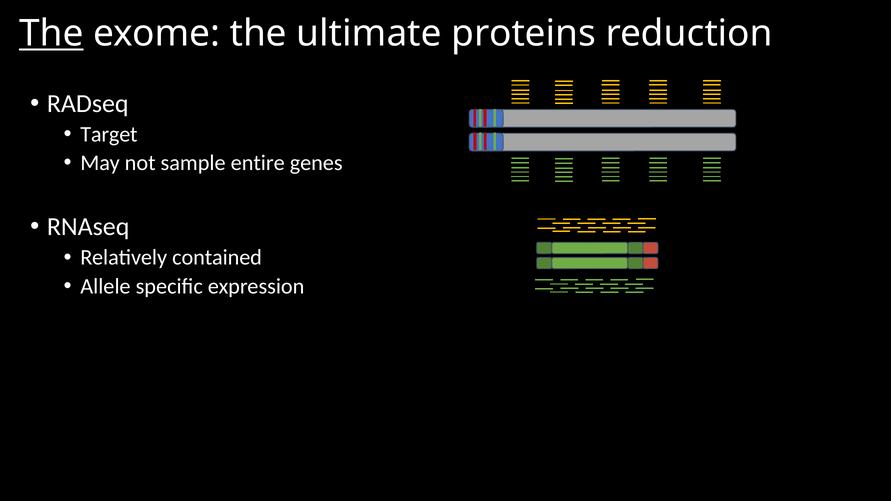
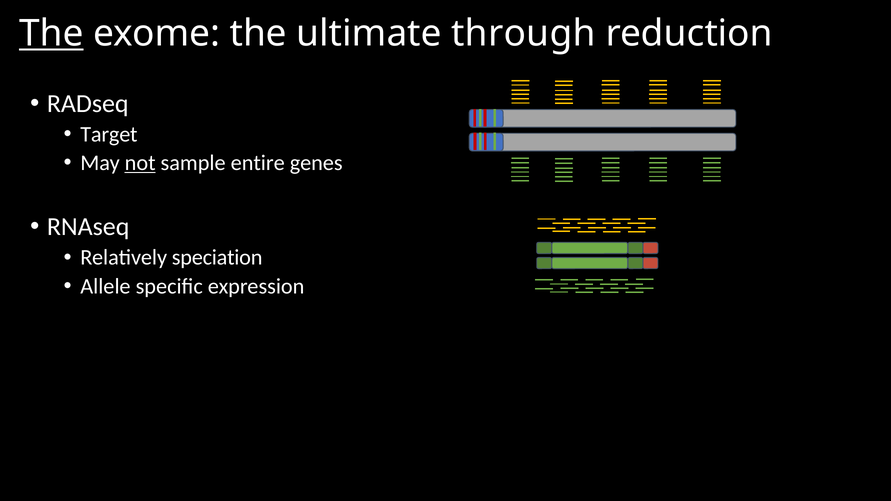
proteins: proteins -> through
not underline: none -> present
contained: contained -> speciation
